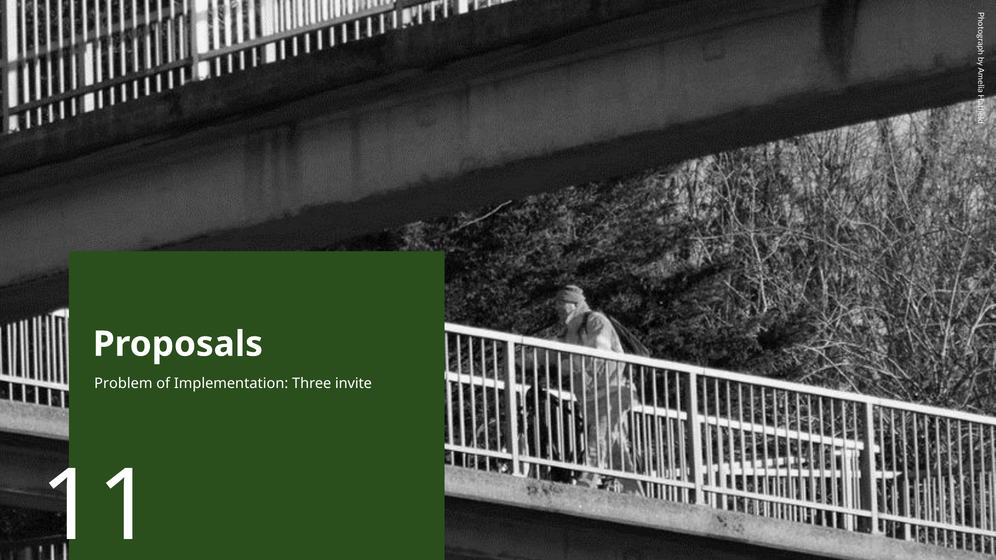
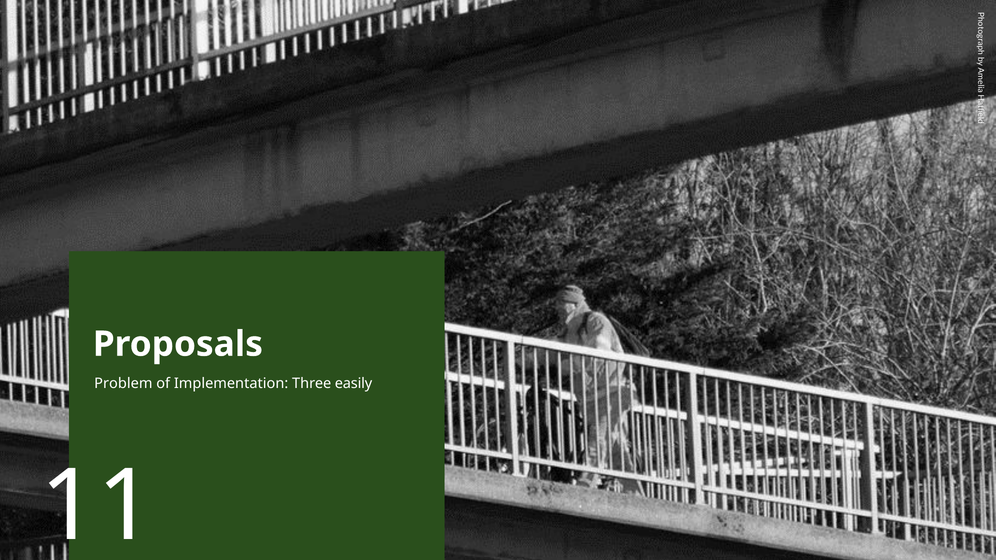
invite: invite -> easily
